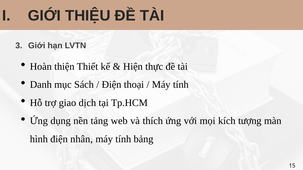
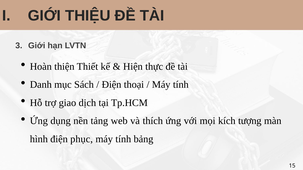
nhân: nhân -> phục
